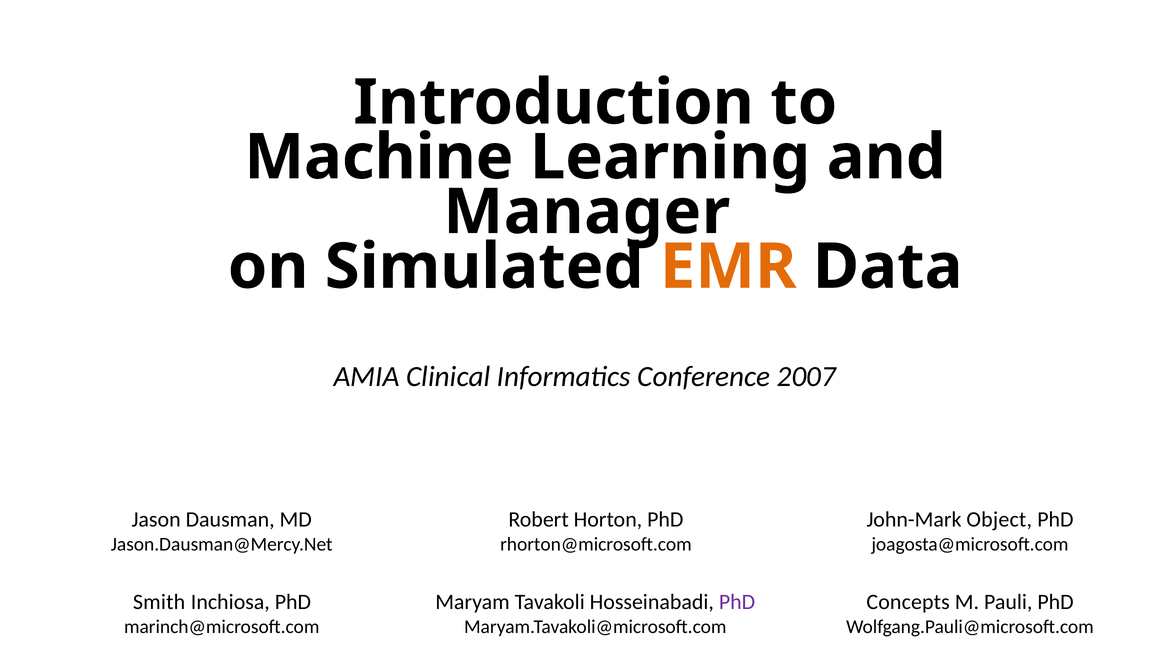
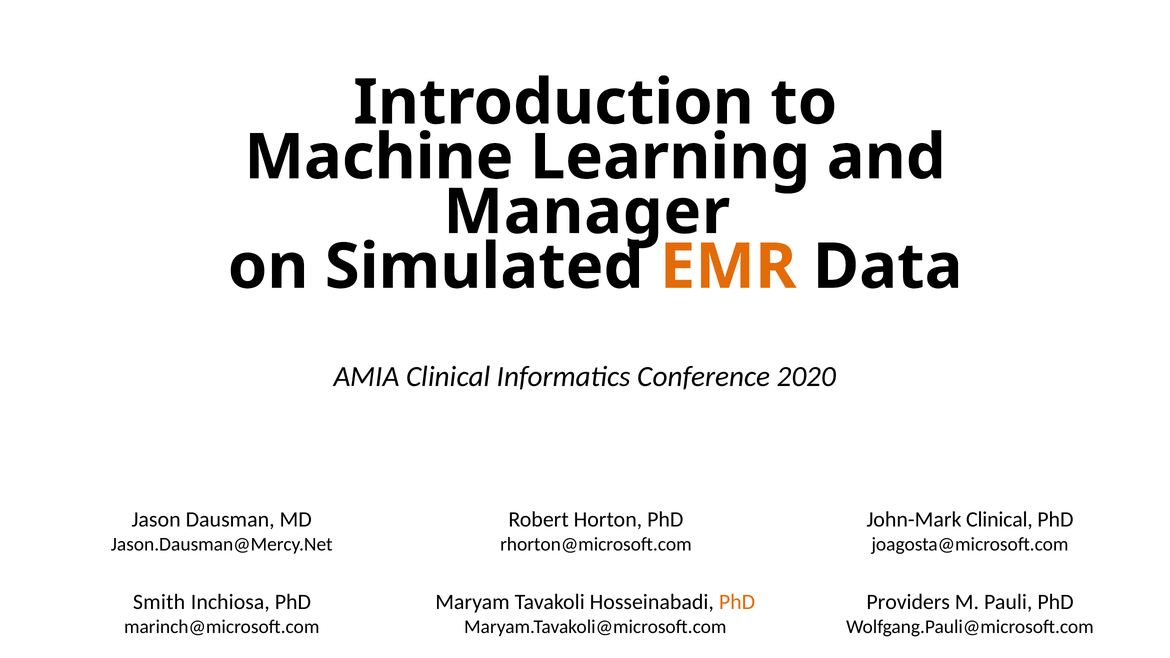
2007: 2007 -> 2020
John-Mark Object: Object -> Clinical
PhD at (737, 602) colour: purple -> orange
Concepts: Concepts -> Providers
